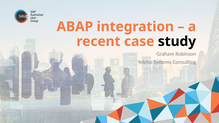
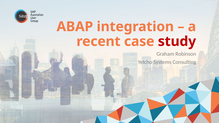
study colour: black -> red
